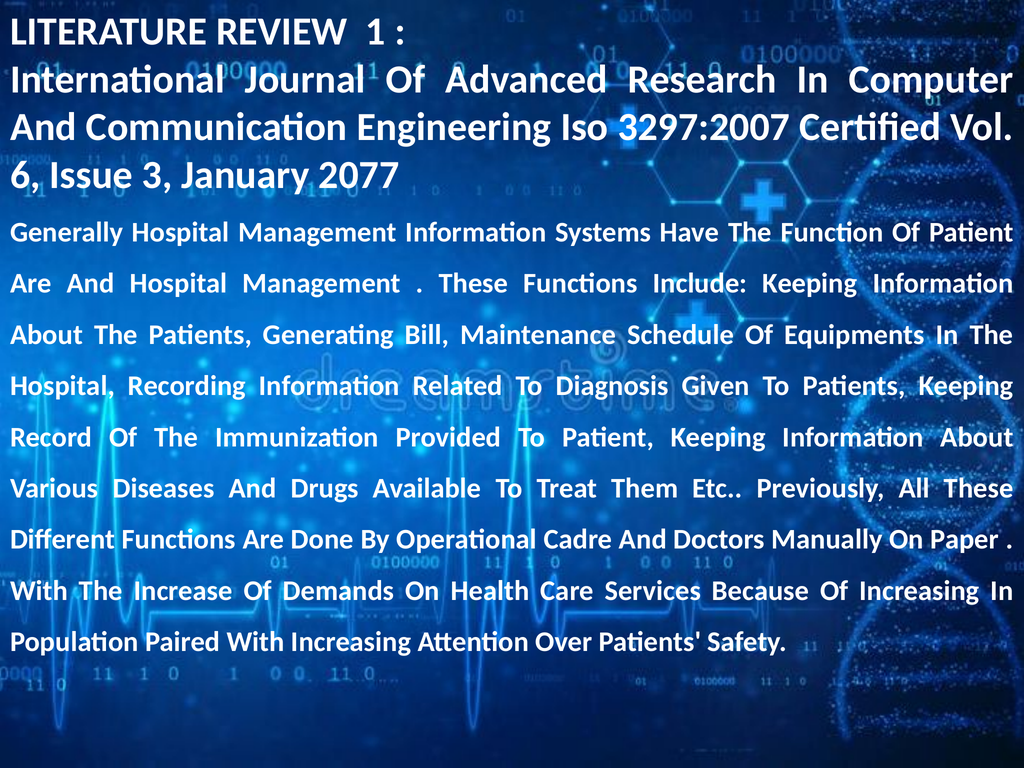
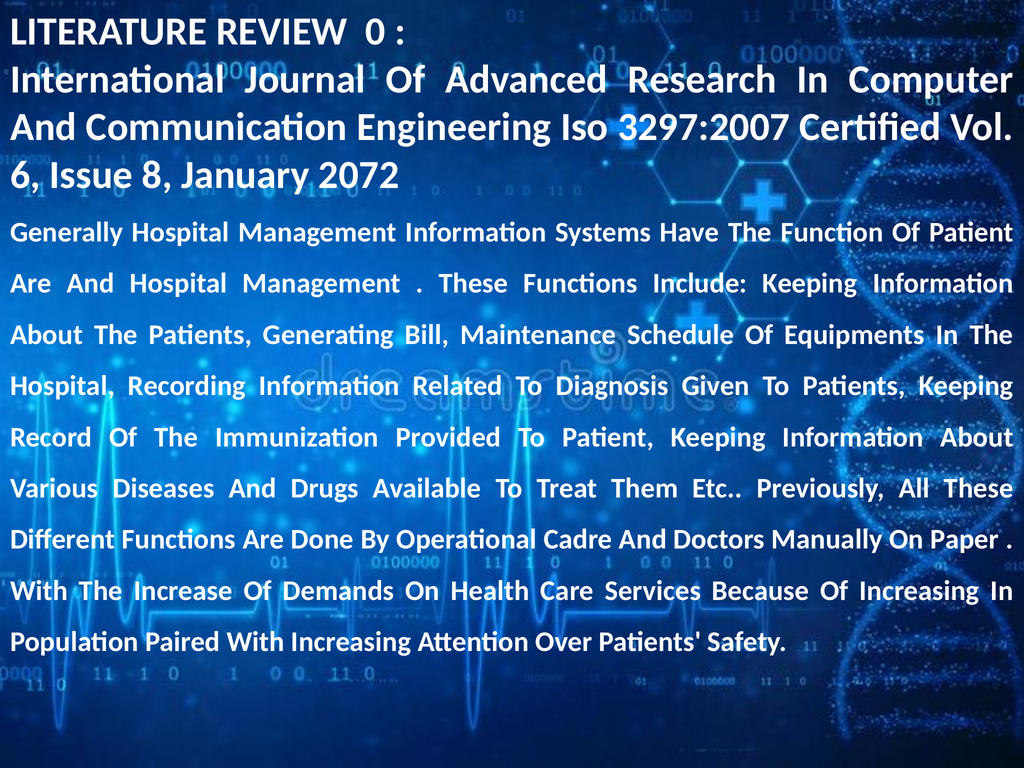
1: 1 -> 0
3: 3 -> 8
2077: 2077 -> 2072
